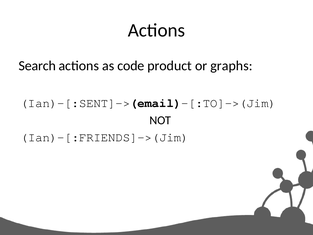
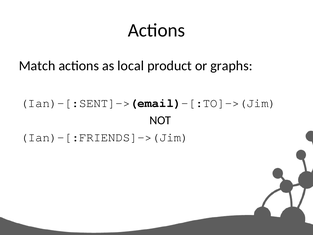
Search: Search -> Match
code: code -> local
